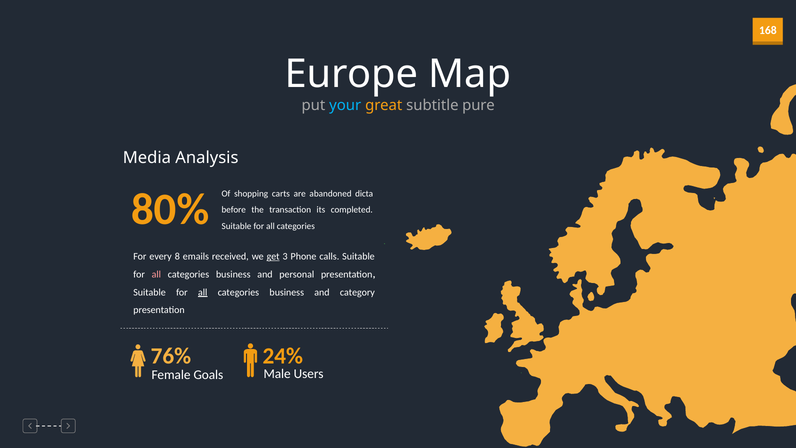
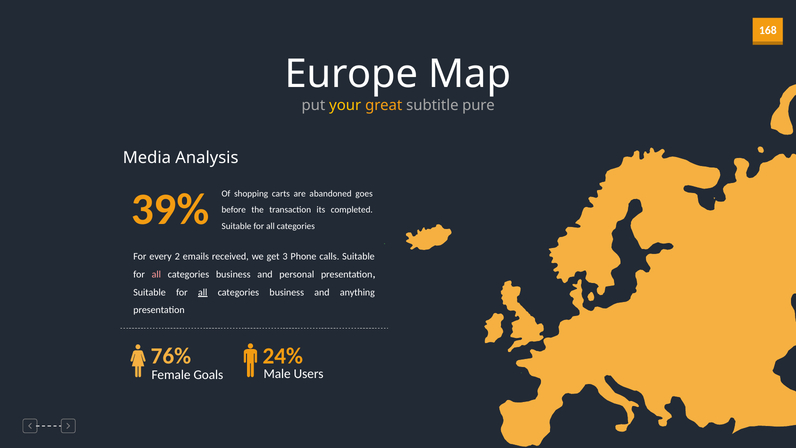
your colour: light blue -> yellow
dicta: dicta -> goes
80%: 80% -> 39%
8: 8 -> 2
get underline: present -> none
category: category -> anything
